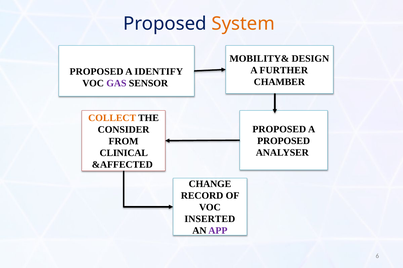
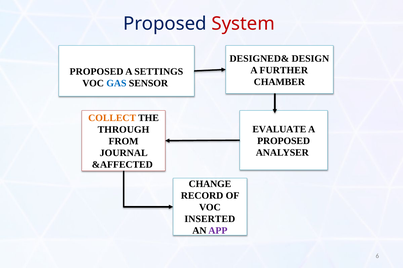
System colour: orange -> red
MOBILITY&: MOBILITY& -> DESIGNED&
IDENTIFY: IDENTIFY -> SETTINGS
GAS colour: purple -> blue
PROPOSED at (279, 129): PROPOSED -> EVALUATE
CONSIDER: CONSIDER -> THROUGH
CLINICAL: CLINICAL -> JOURNAL
